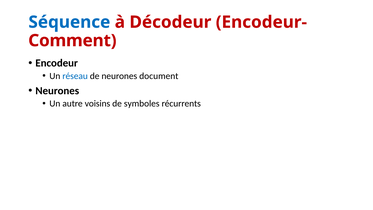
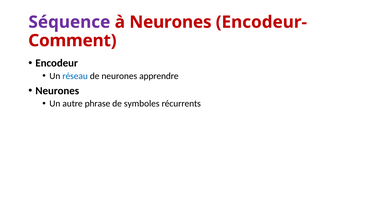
Séquence colour: blue -> purple
à Décodeur: Décodeur -> Neurones
document: document -> apprendre
voisins: voisins -> phrase
